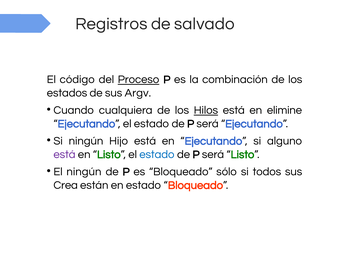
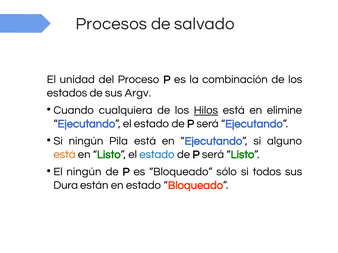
Registros: Registros -> Procesos
código: código -> unidad
Proceso underline: present -> none
Hijo: Hijo -> Pila
está at (64, 155) colour: purple -> orange
Crea: Crea -> Dura
